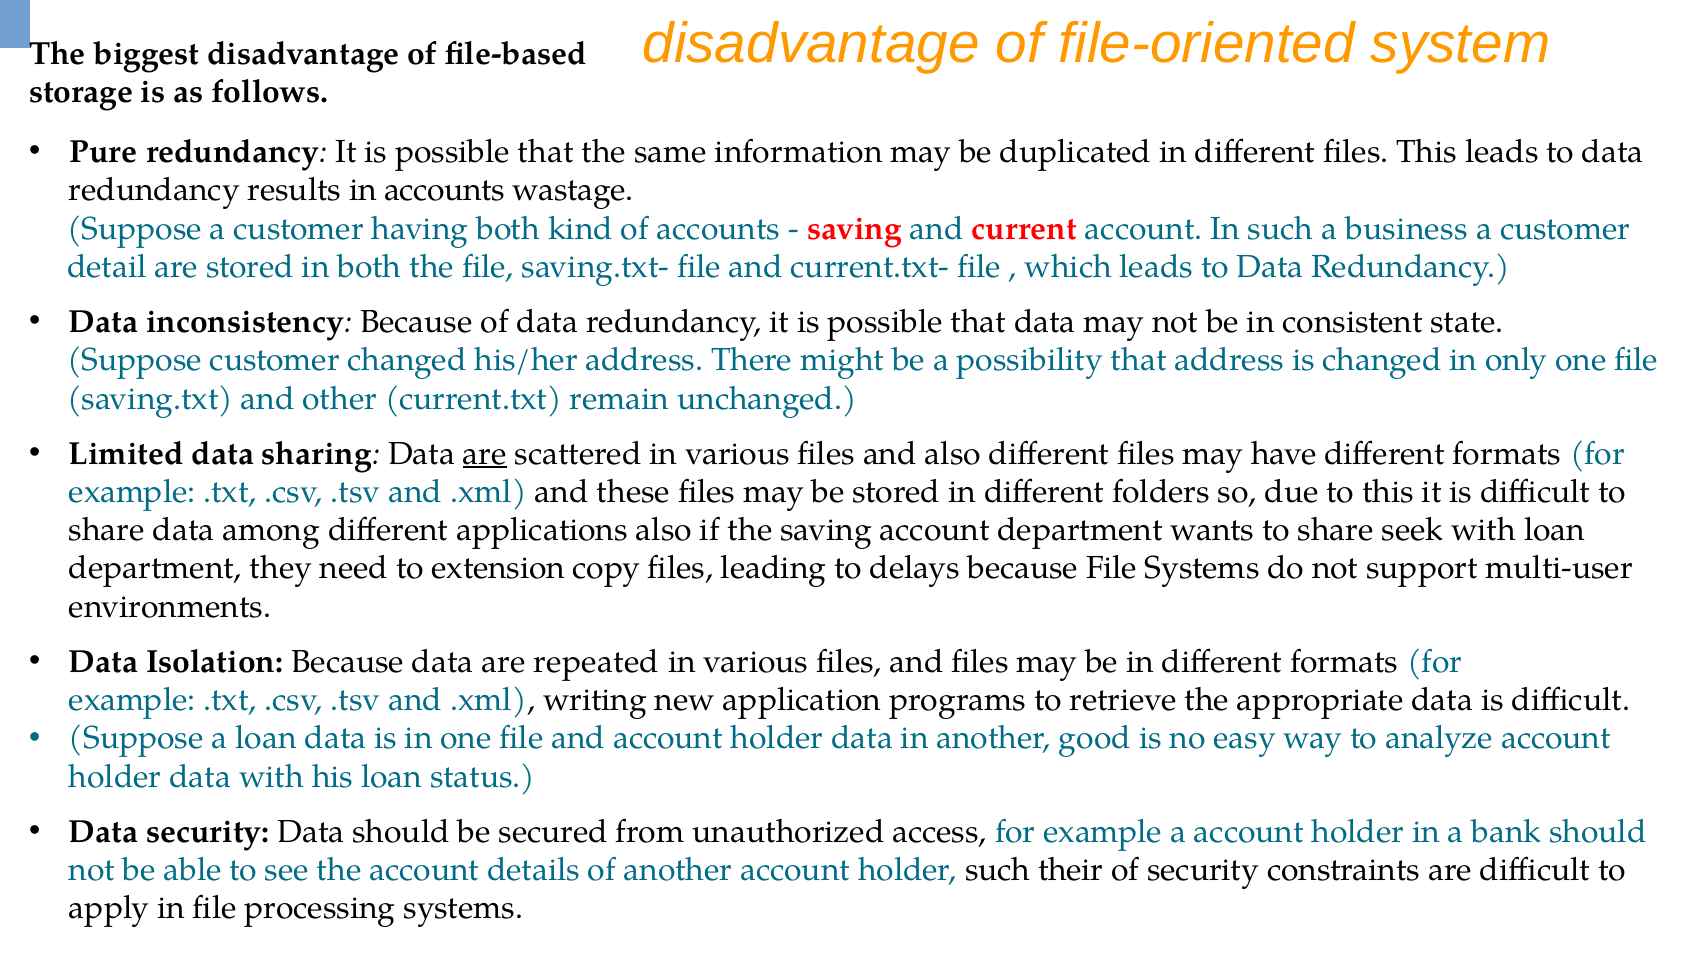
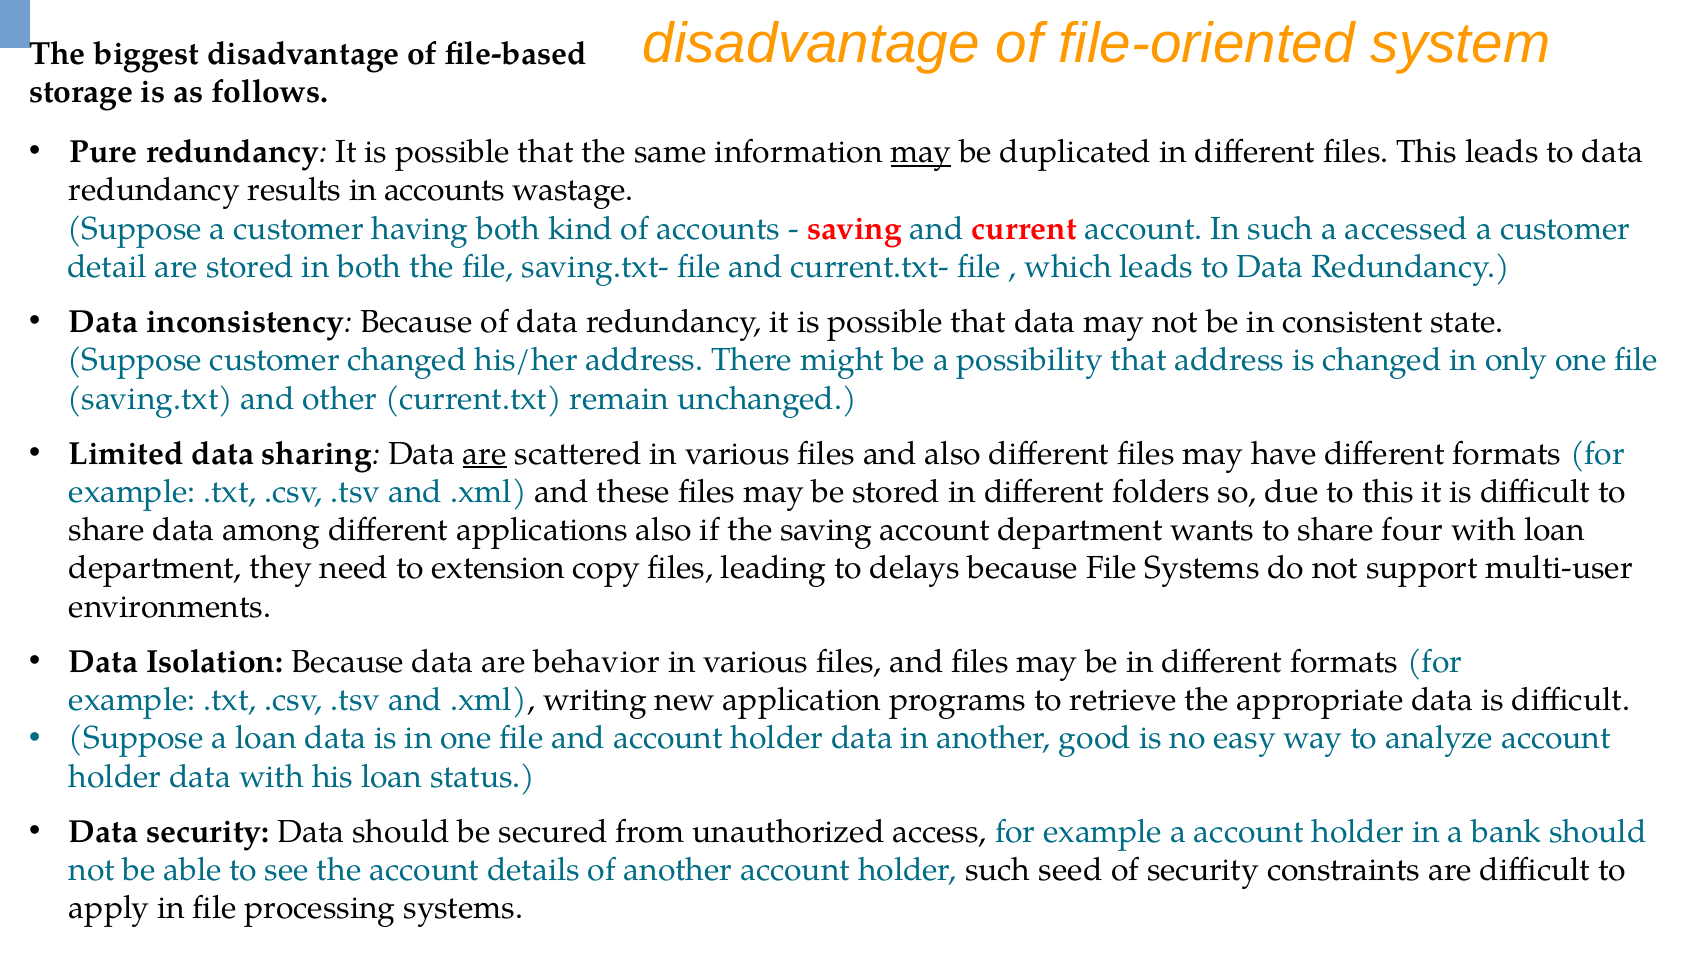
may at (921, 152) underline: none -> present
business: business -> accessed
seek: seek -> four
repeated: repeated -> behavior
their: their -> seed
